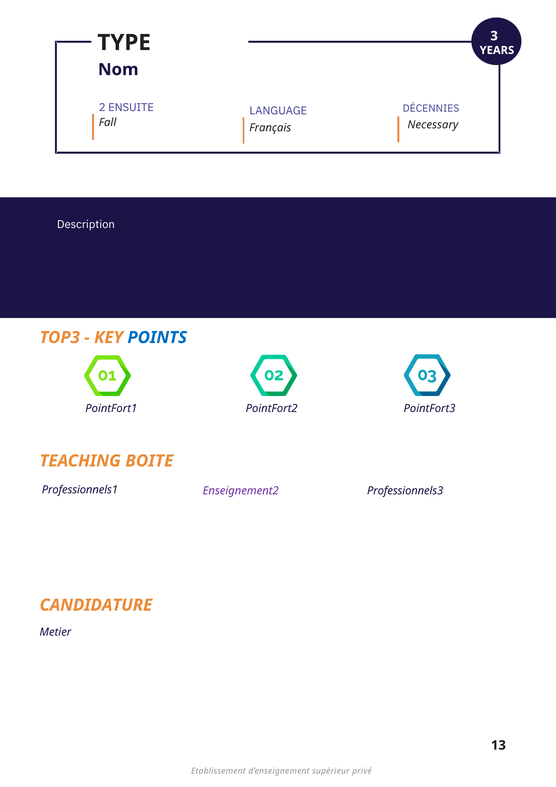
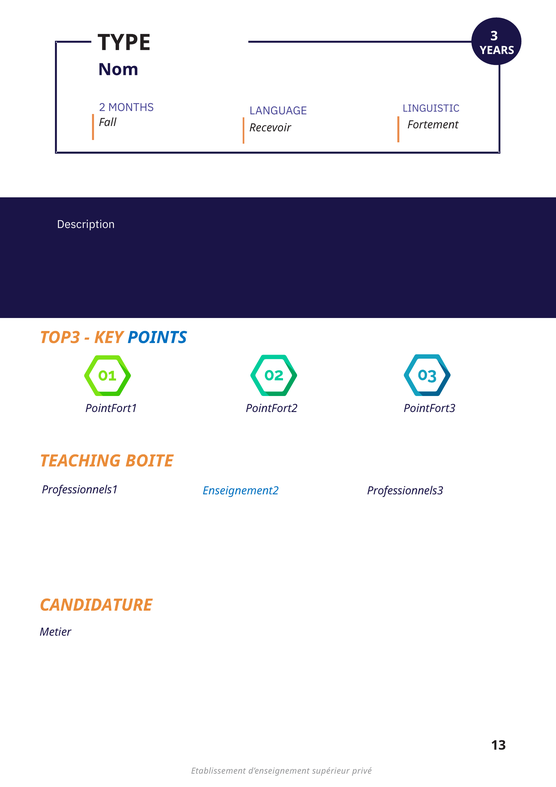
ENSUITE: ENSUITE -> MONTHS
DÉCENNIES: DÉCENNIES -> LINGUISTIC
Necessary: Necessary -> Fortement
Français: Français -> Recevoir
Enseignement2 colour: purple -> blue
